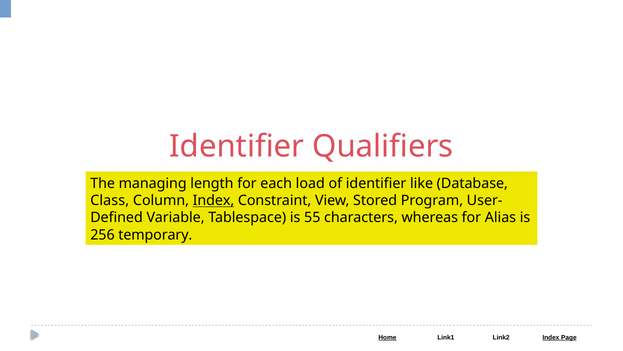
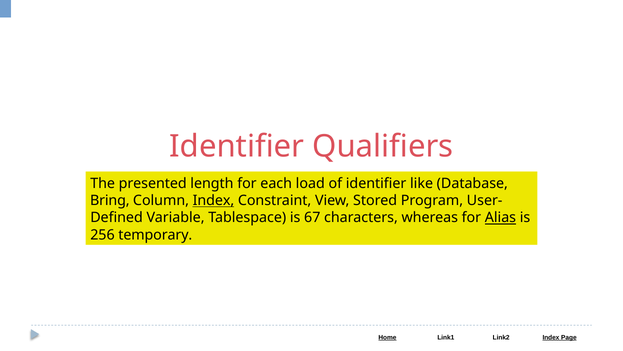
managing: managing -> presented
Class: Class -> Bring
55: 55 -> 67
Alias underline: none -> present
